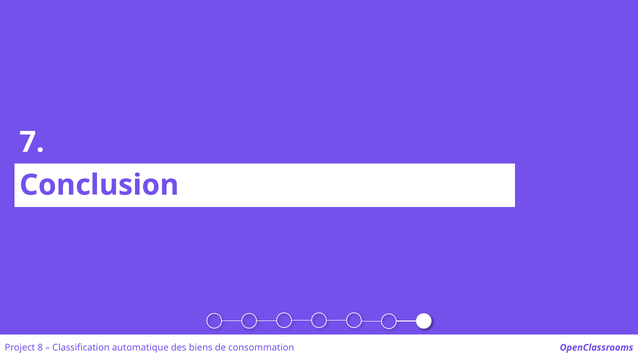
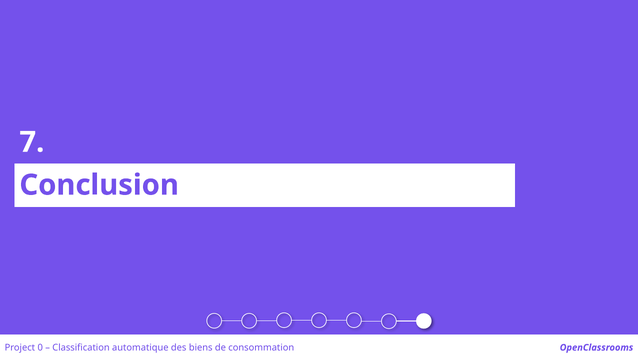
8: 8 -> 0
